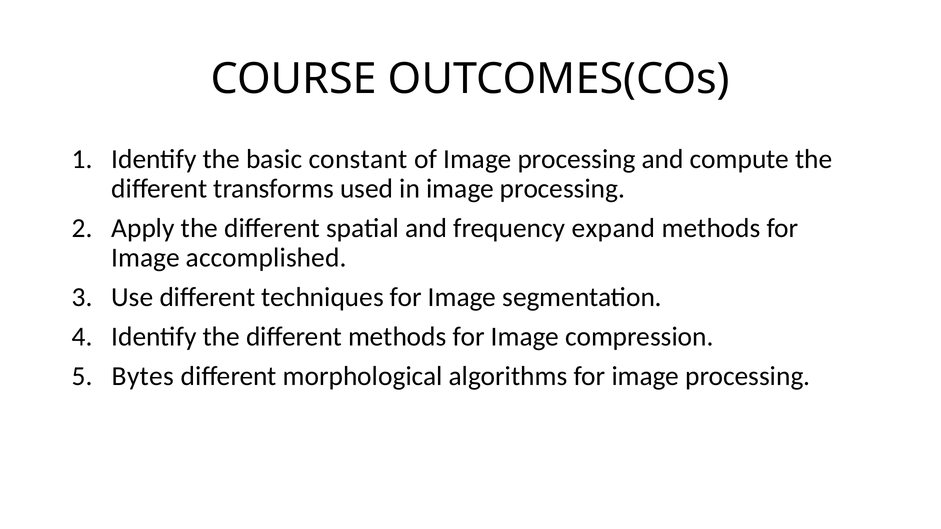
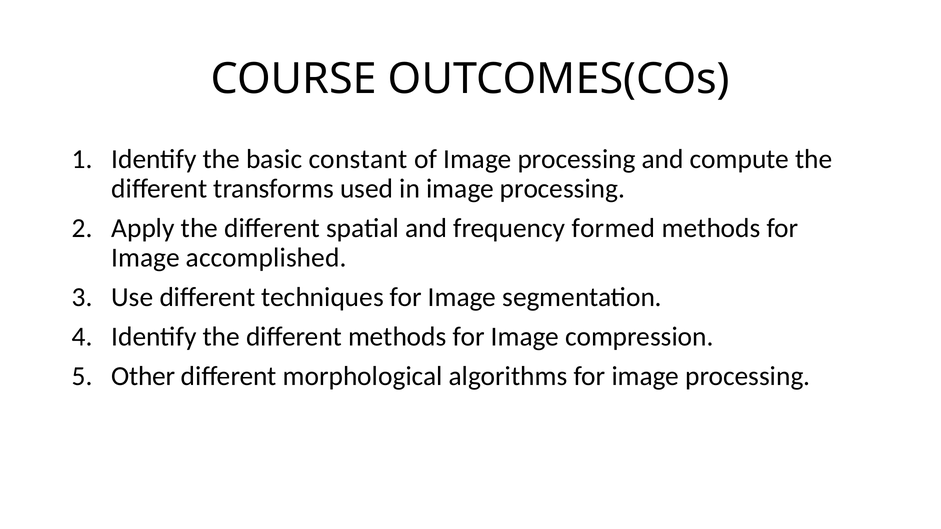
expand: expand -> formed
Bytes: Bytes -> Other
